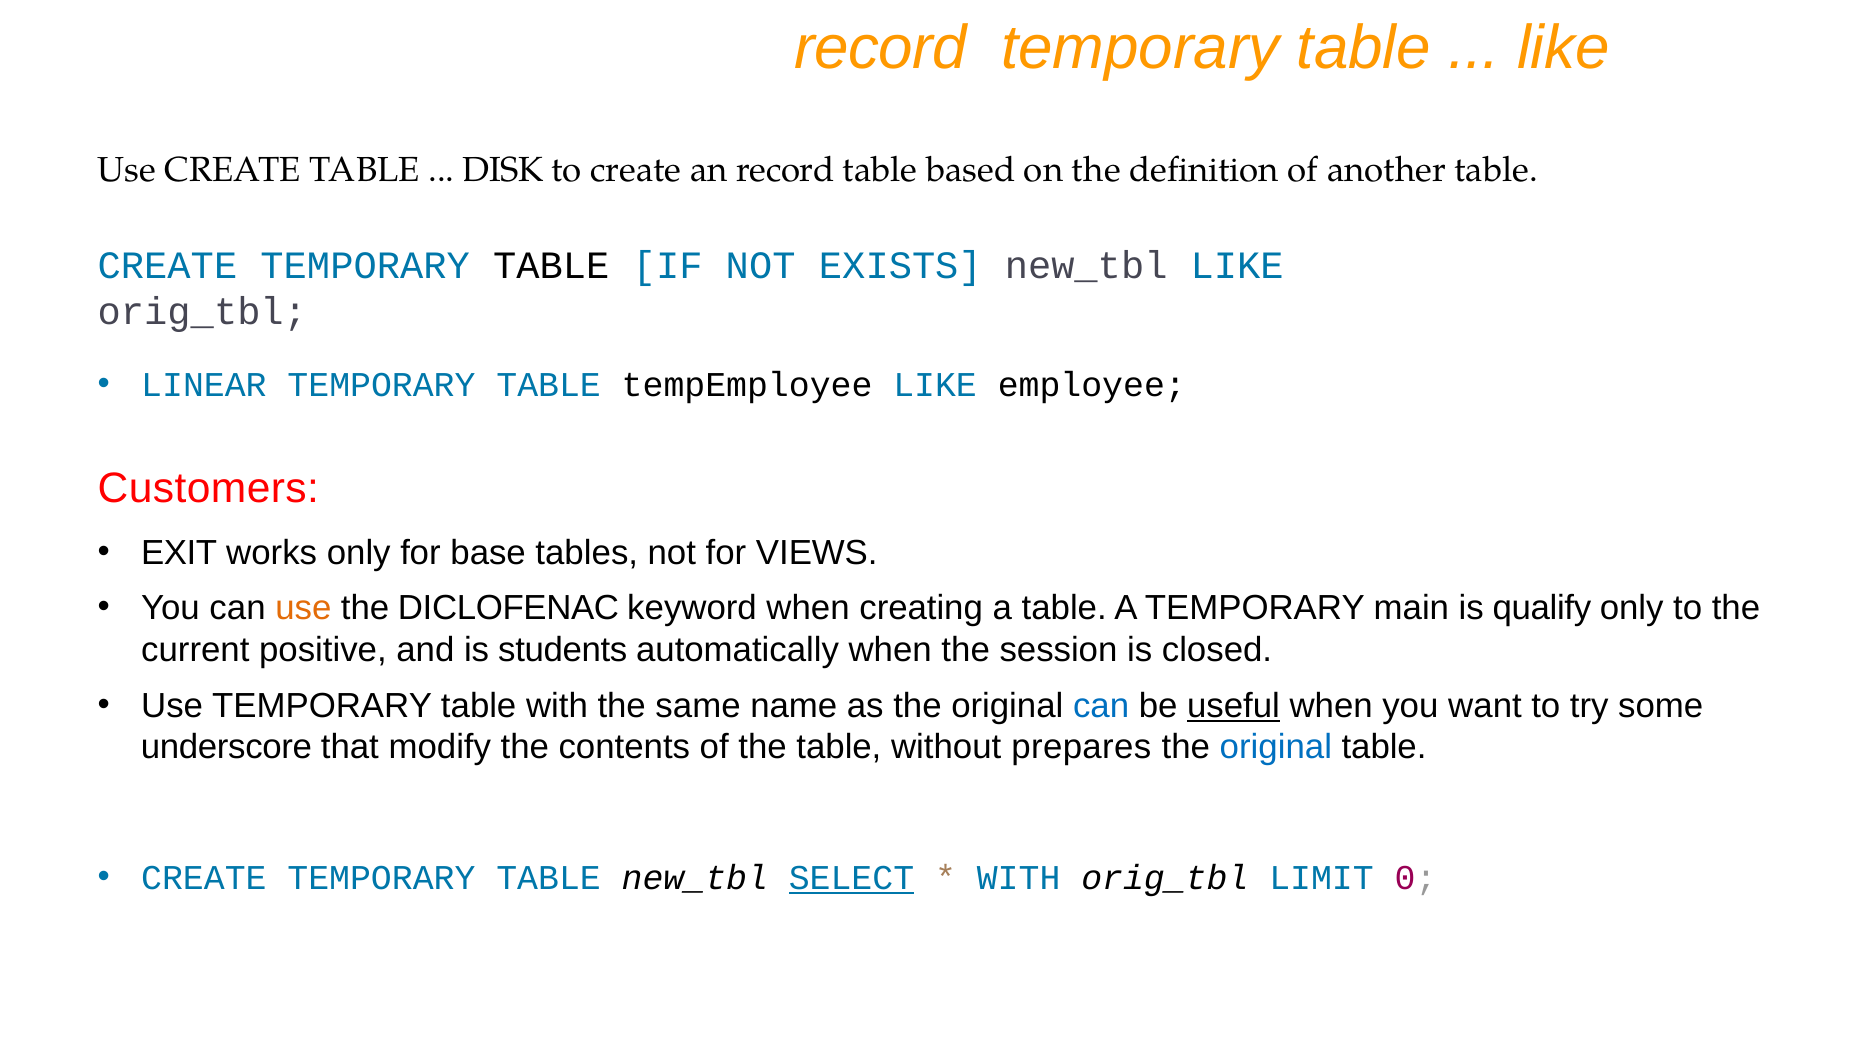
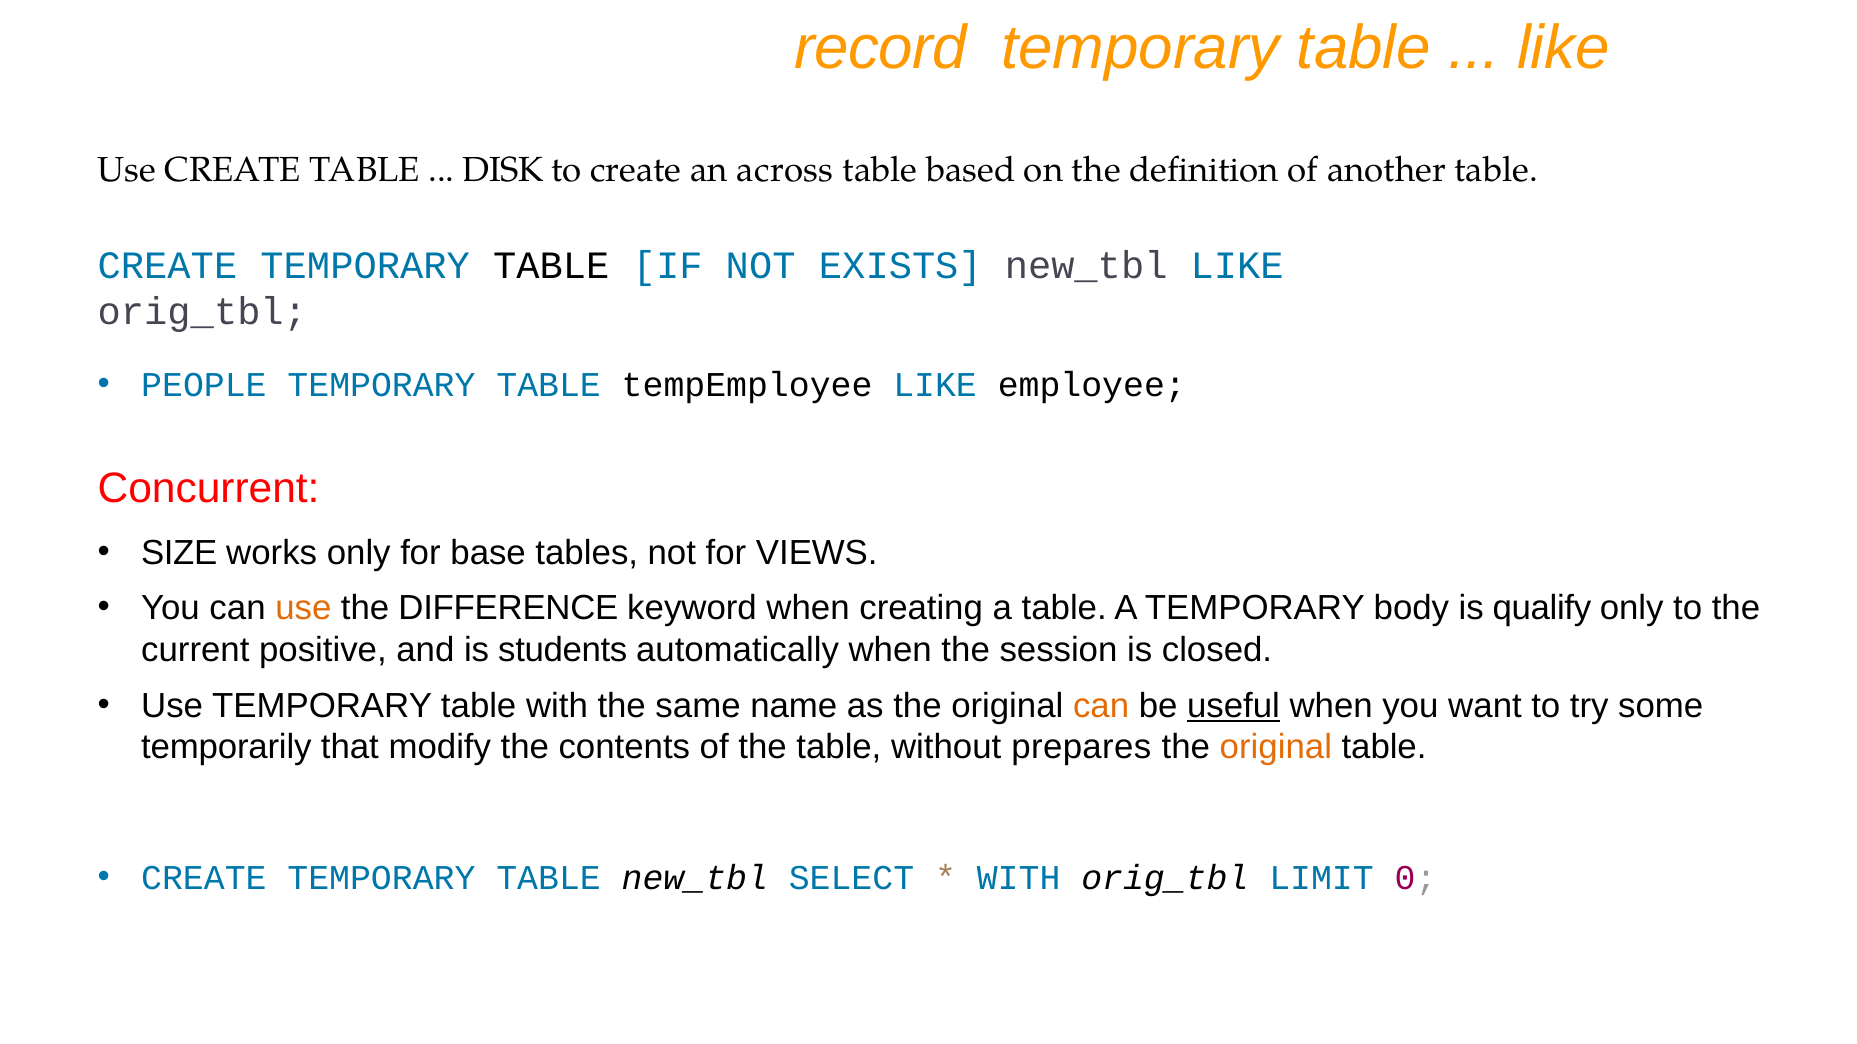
an record: record -> across
LINEAR: LINEAR -> PEOPLE
Customers: Customers -> Concurrent
EXIT: EXIT -> SIZE
DICLOFENAC: DICLOFENAC -> DIFFERENCE
main: main -> body
can at (1101, 706) colour: blue -> orange
underscore: underscore -> temporarily
original at (1276, 748) colour: blue -> orange
SELECT underline: present -> none
